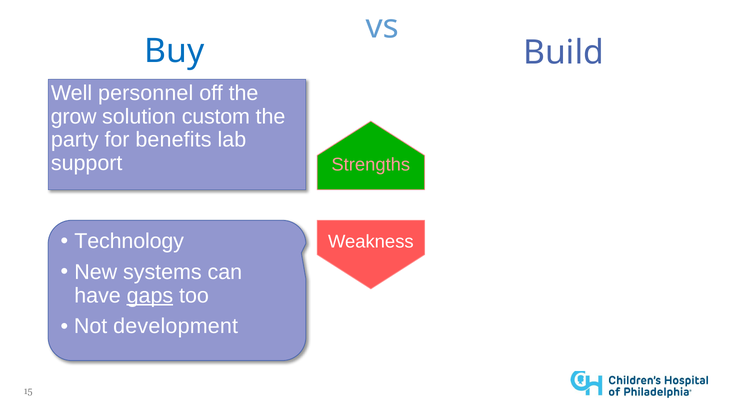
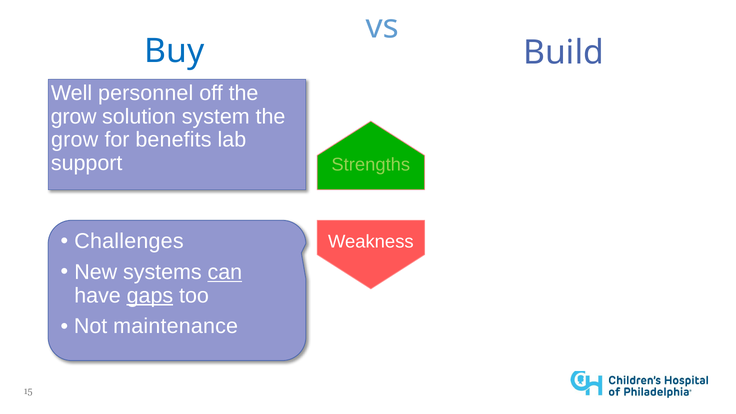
solution custom: custom -> system
party at (75, 140): party -> grow
Strengths colour: pink -> light green
Technology: Technology -> Challenges
can underline: none -> present
Not development: development -> maintenance
